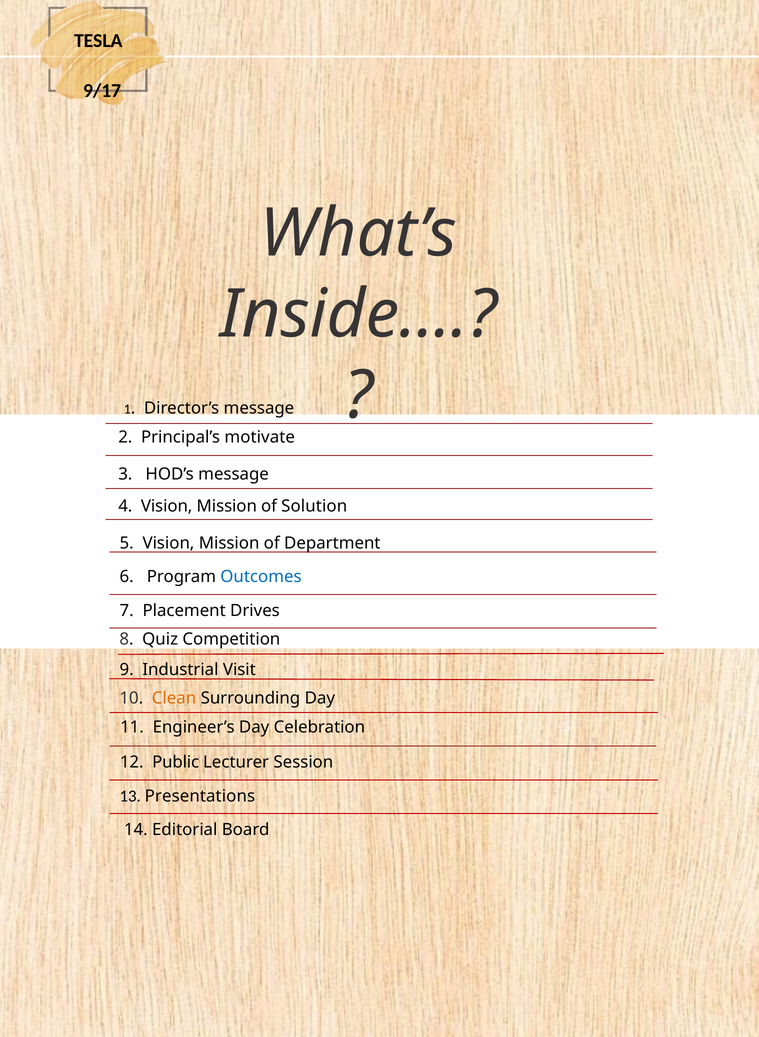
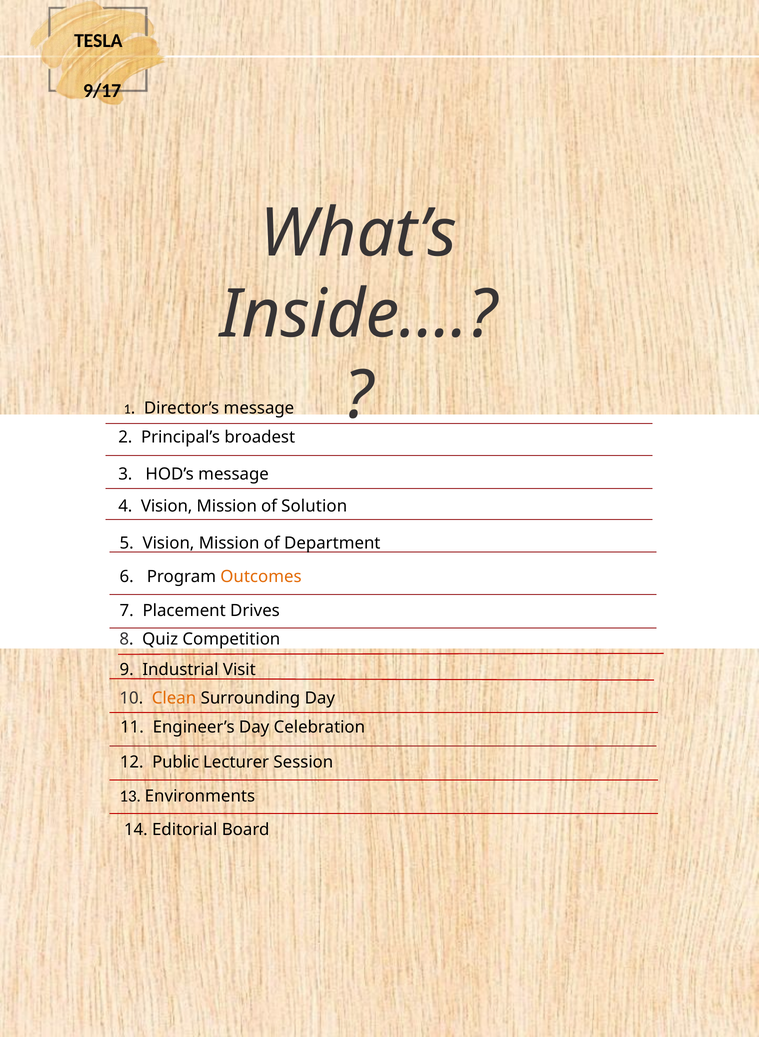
motivate: motivate -> broadest
Outcomes colour: blue -> orange
Presentations: Presentations -> Environments
